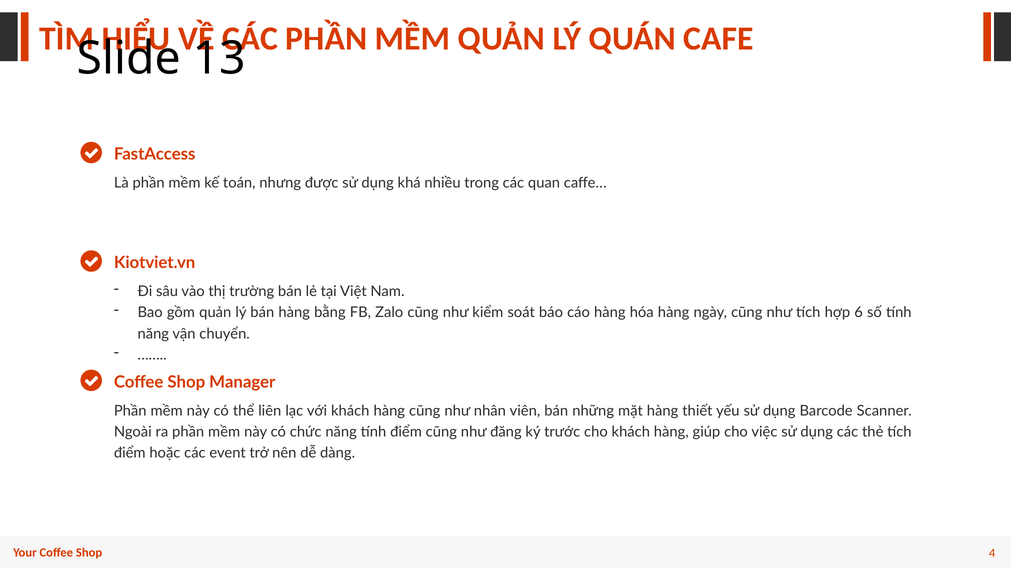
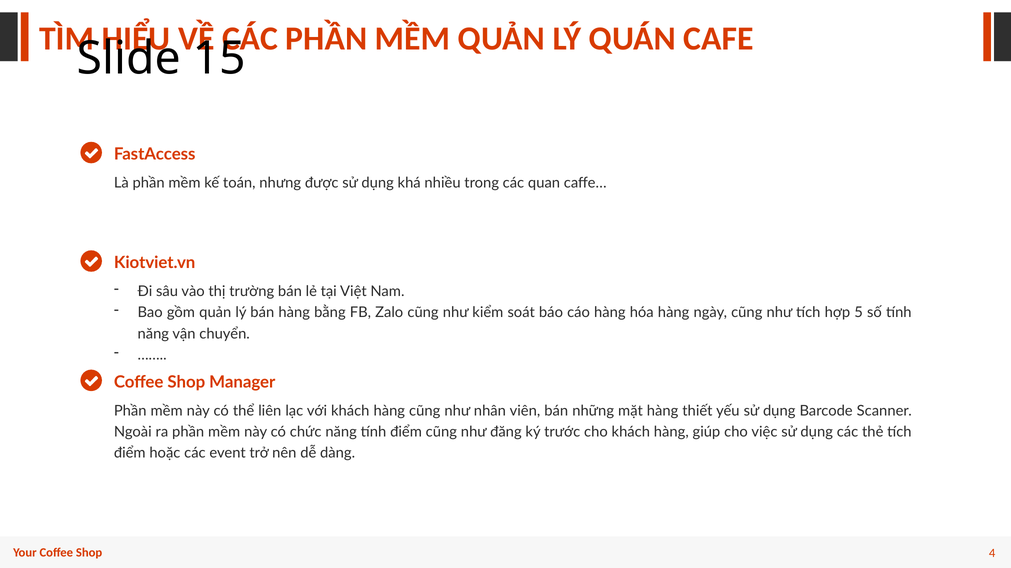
13: 13 -> 15
6: 6 -> 5
